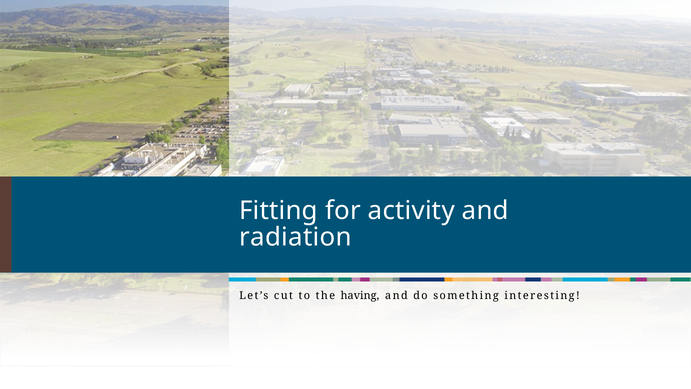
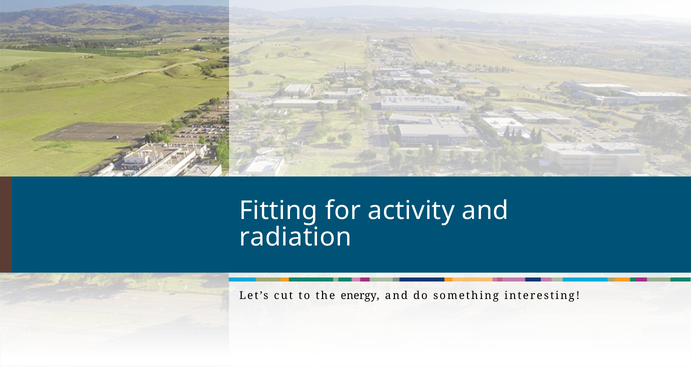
having: having -> energy
